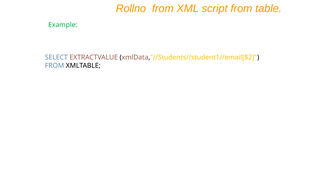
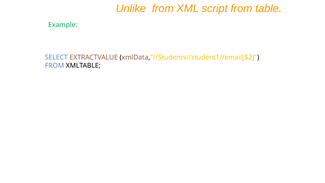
Rollno: Rollno -> Unlike
